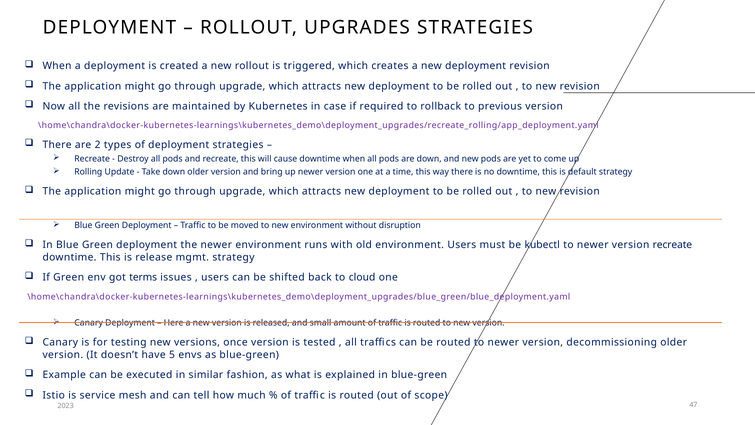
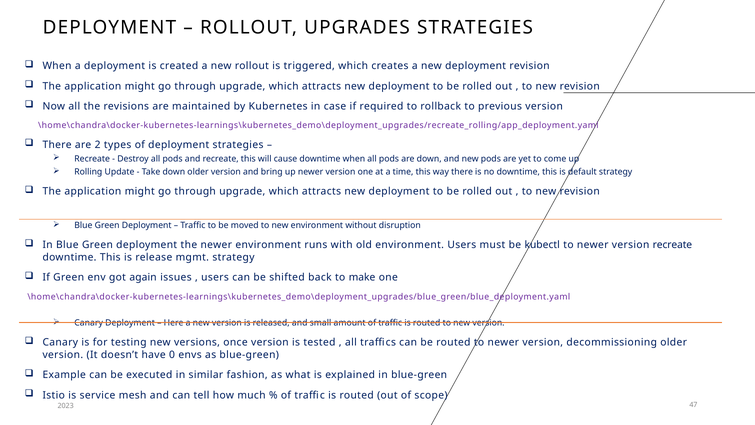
terms: terms -> again
cloud: cloud -> make
5: 5 -> 0
